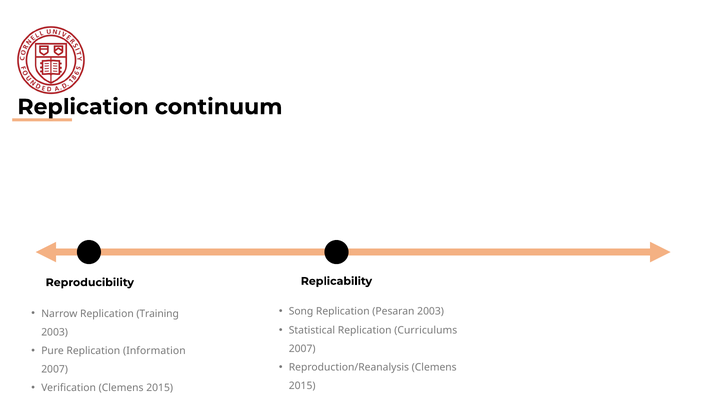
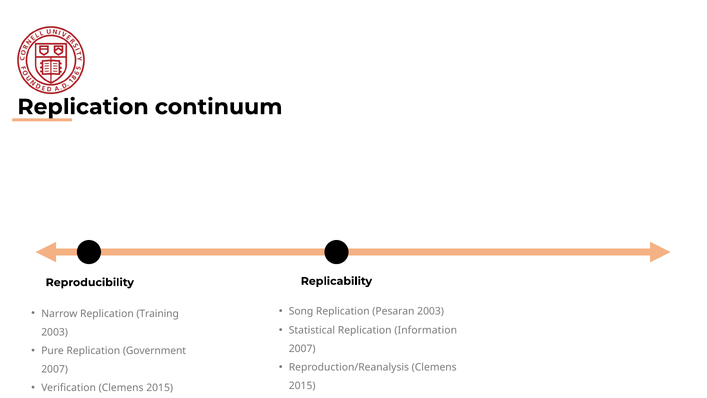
Curriculums: Curriculums -> Information
Information: Information -> Government
